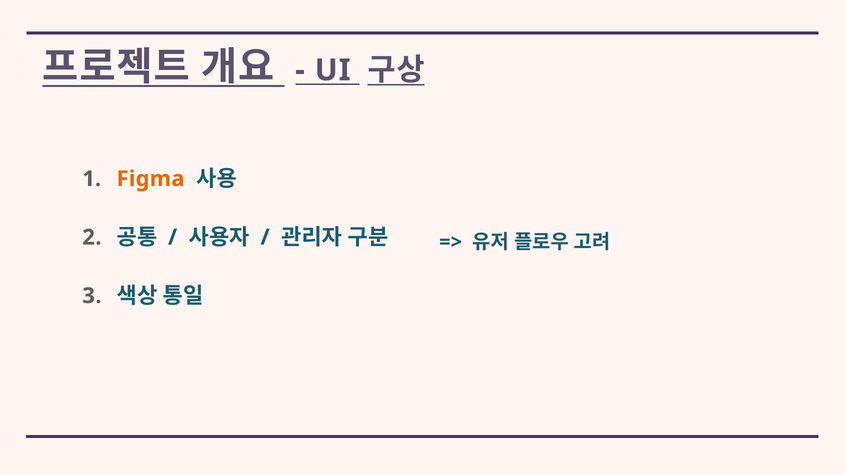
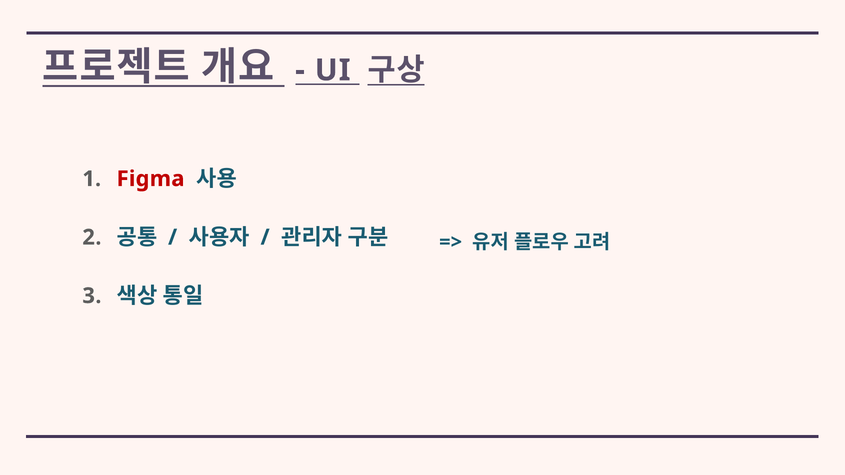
Figma colour: orange -> red
